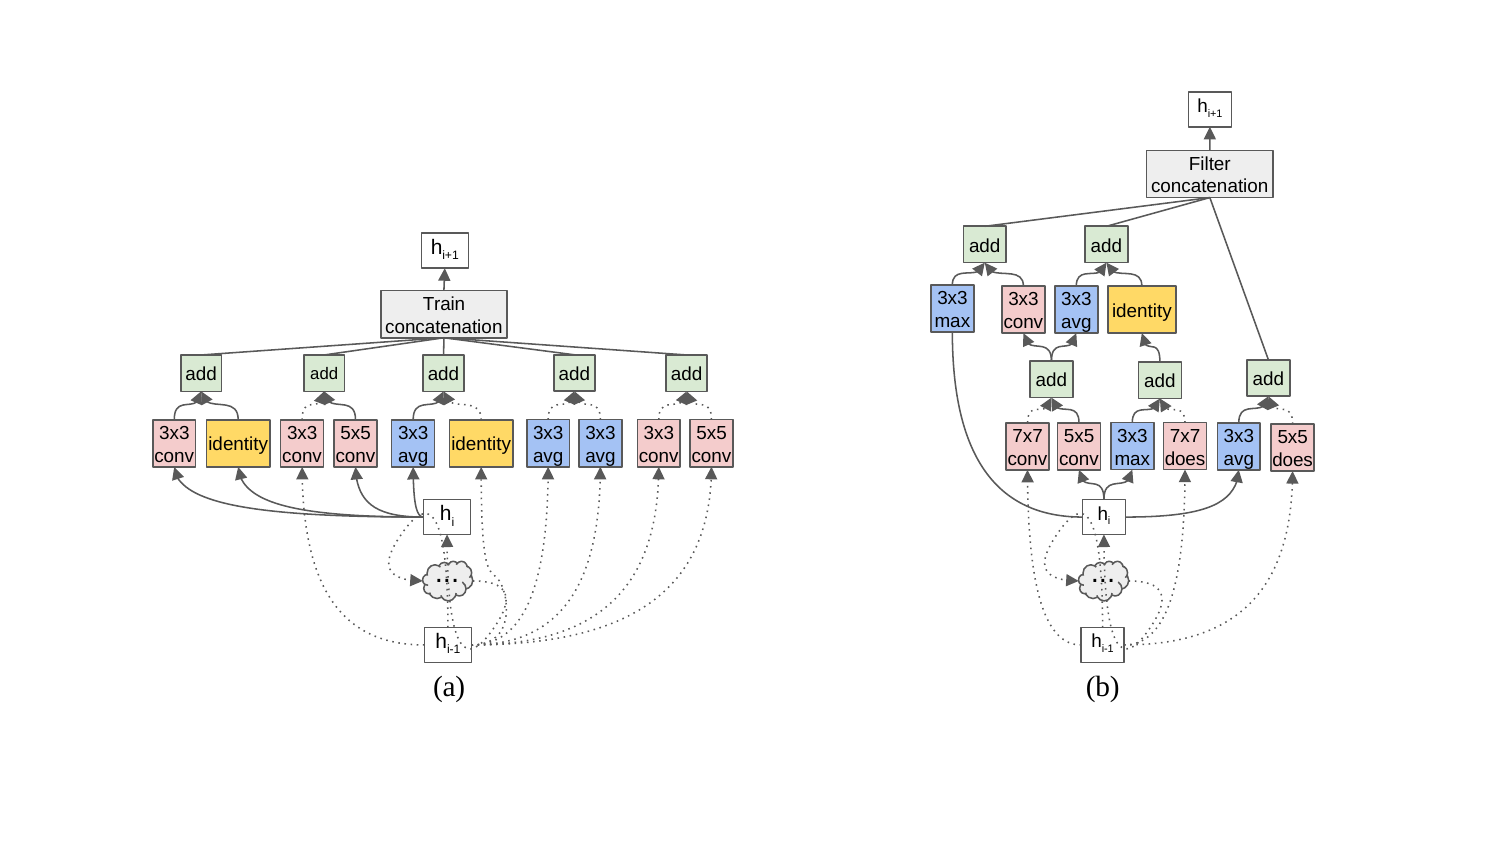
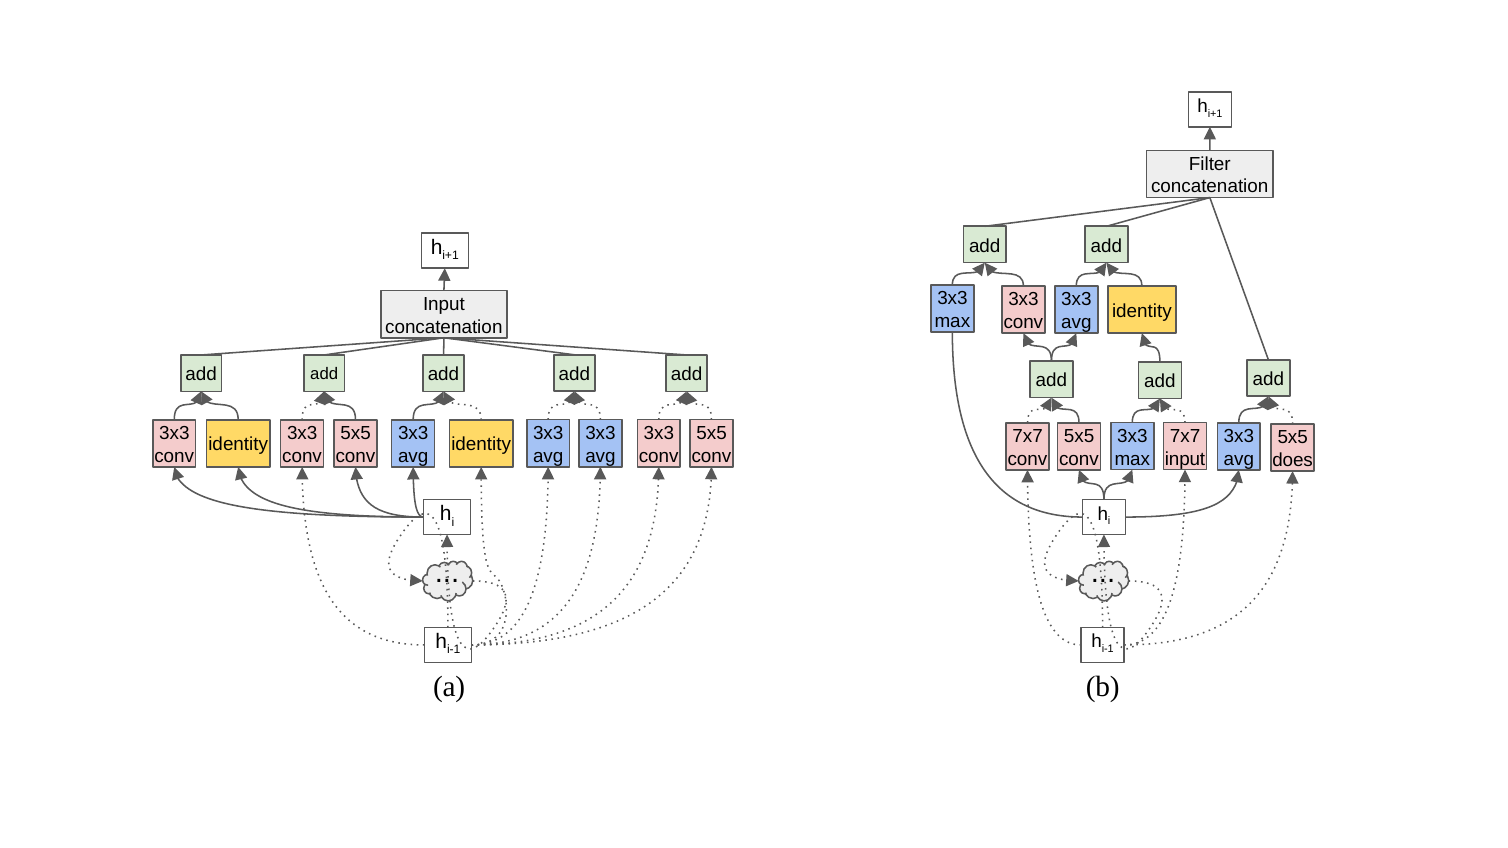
Train at (444, 304): Train -> Input
does at (1185, 459): does -> input
